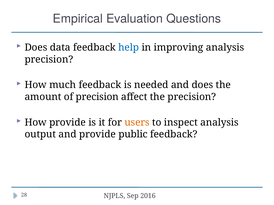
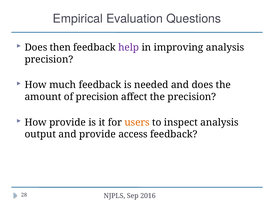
data: data -> then
help colour: blue -> purple
public: public -> access
